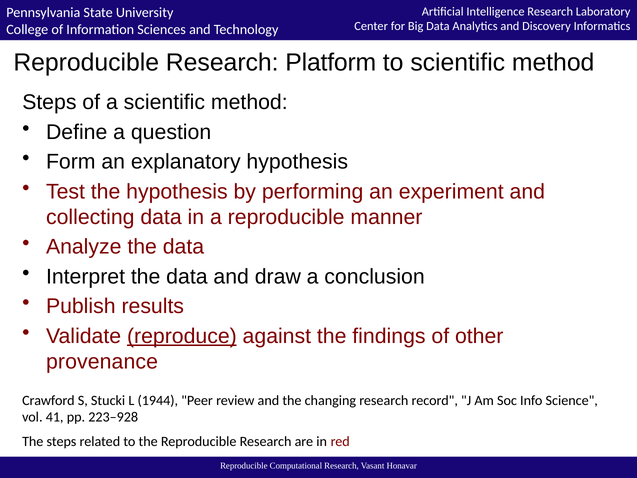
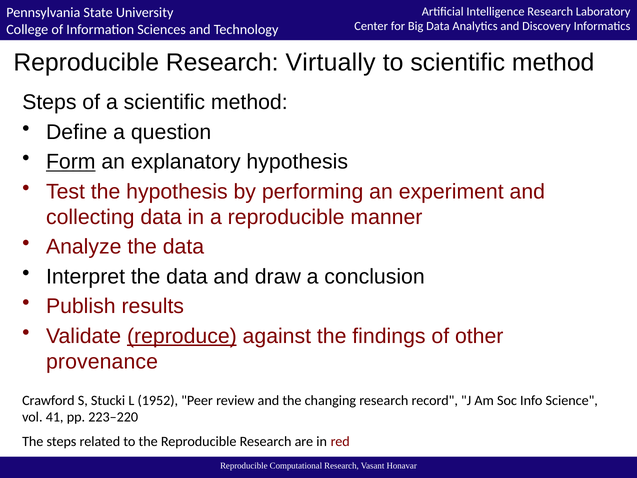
Platform: Platform -> Virtually
Form underline: none -> present
1944: 1944 -> 1952
223–928: 223–928 -> 223–220
